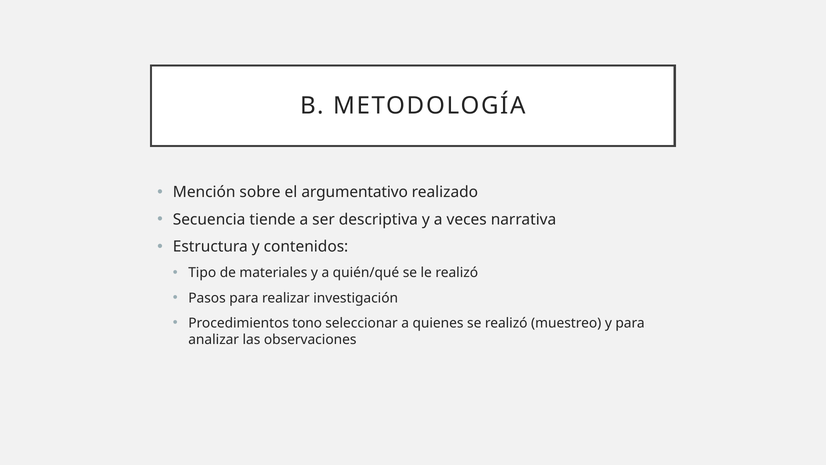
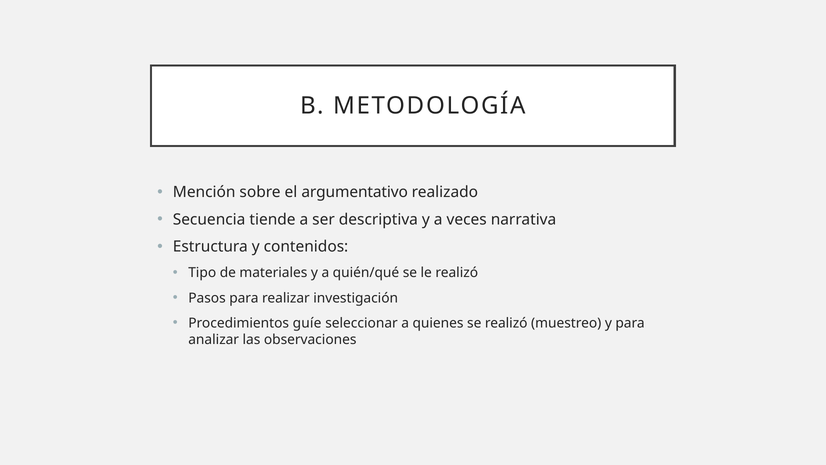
tono: tono -> guíe
